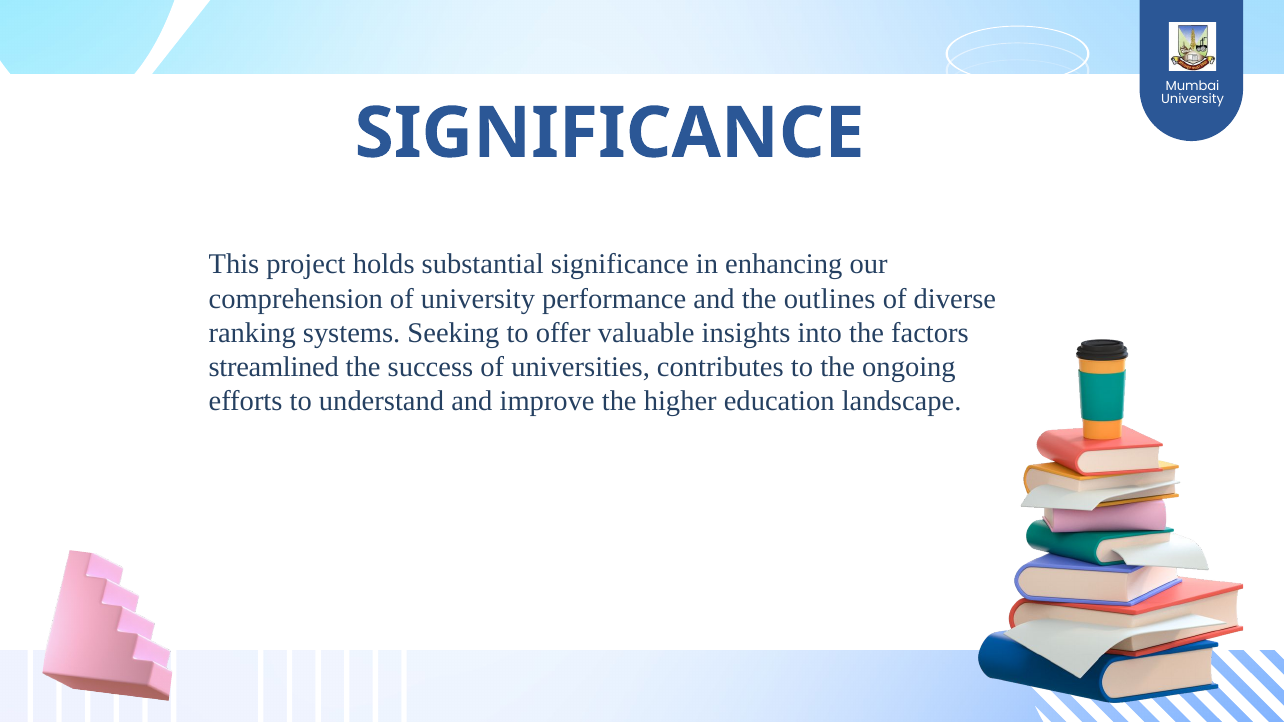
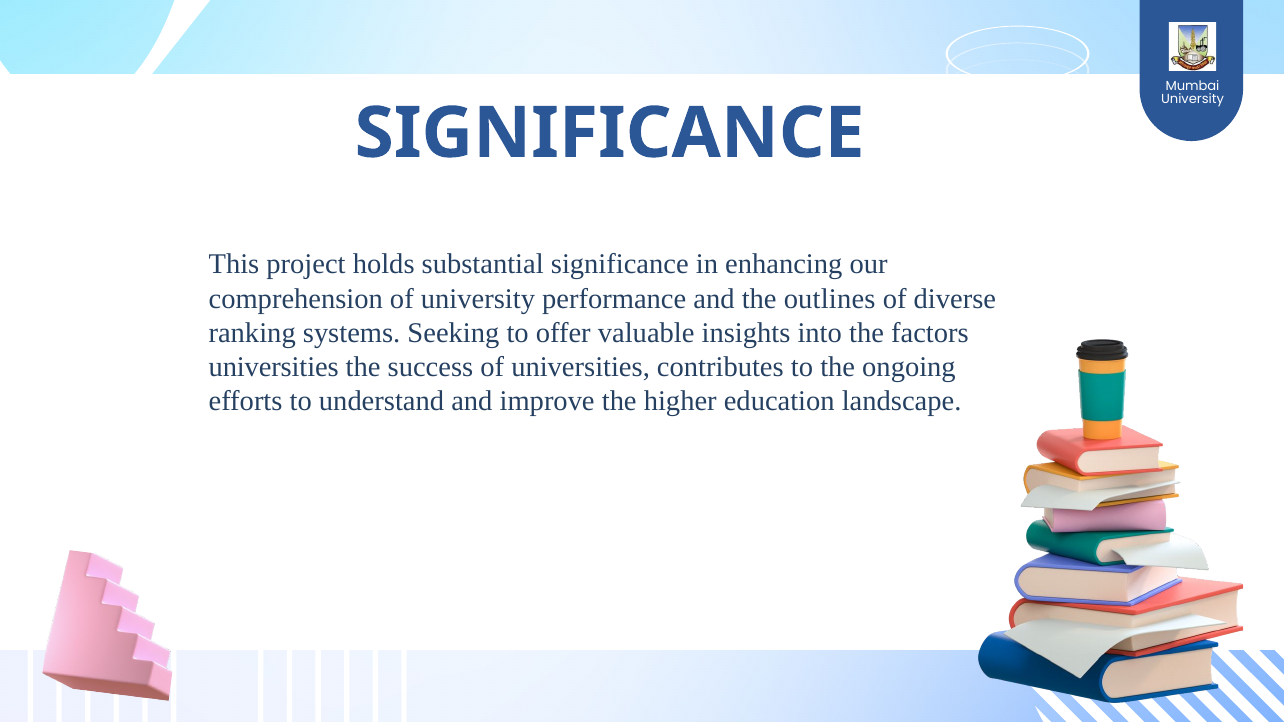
streamlined at (274, 367): streamlined -> universities
